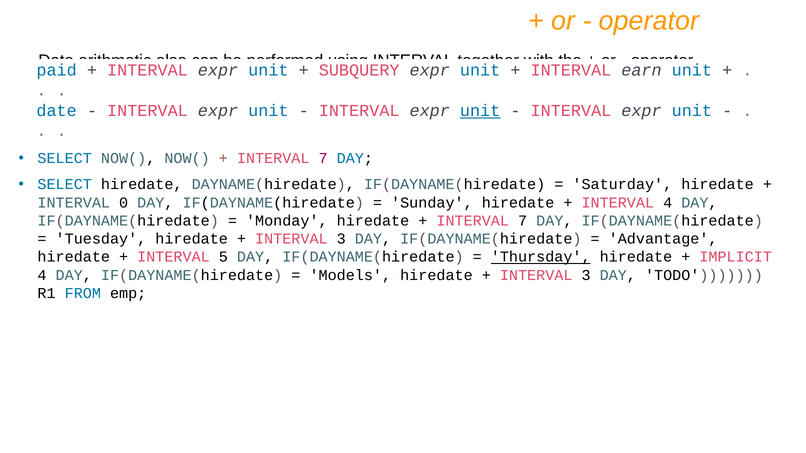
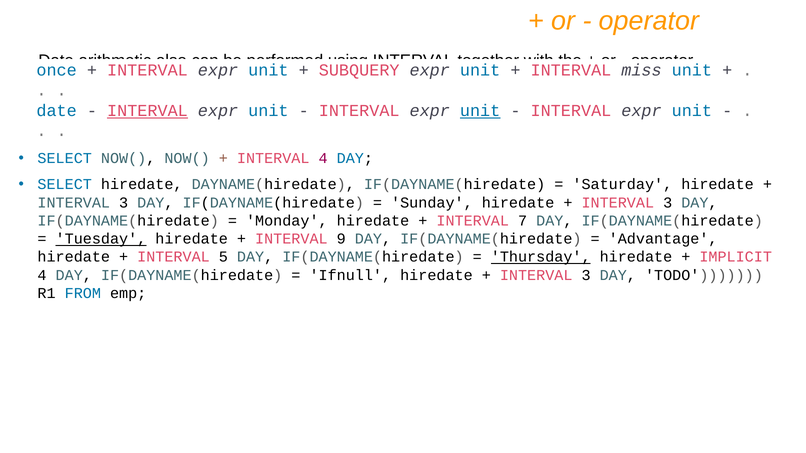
paid: paid -> once
earn: earn -> miss
INTERVAL at (147, 111) underline: none -> present
7 at (323, 158): 7 -> 4
0 at (124, 203): 0 -> 3
4 at (668, 203): 4 -> 3
Tuesday underline: none -> present
3 at (341, 239): 3 -> 9
Models: Models -> Ifnull
